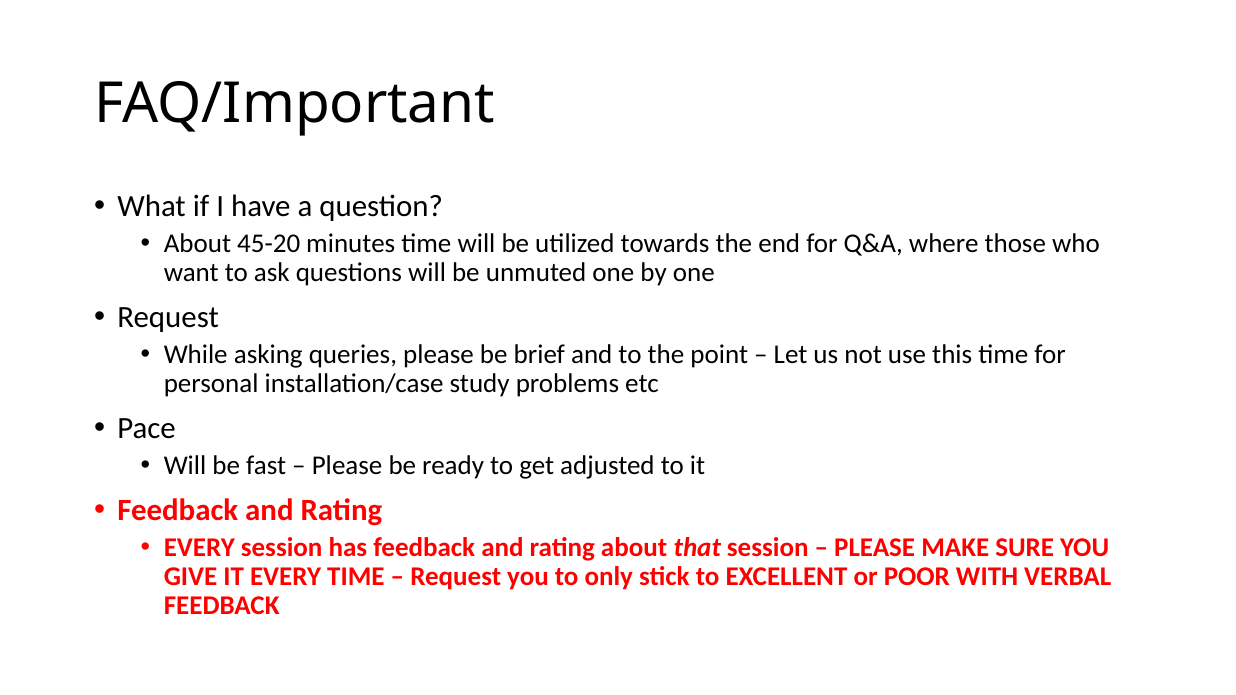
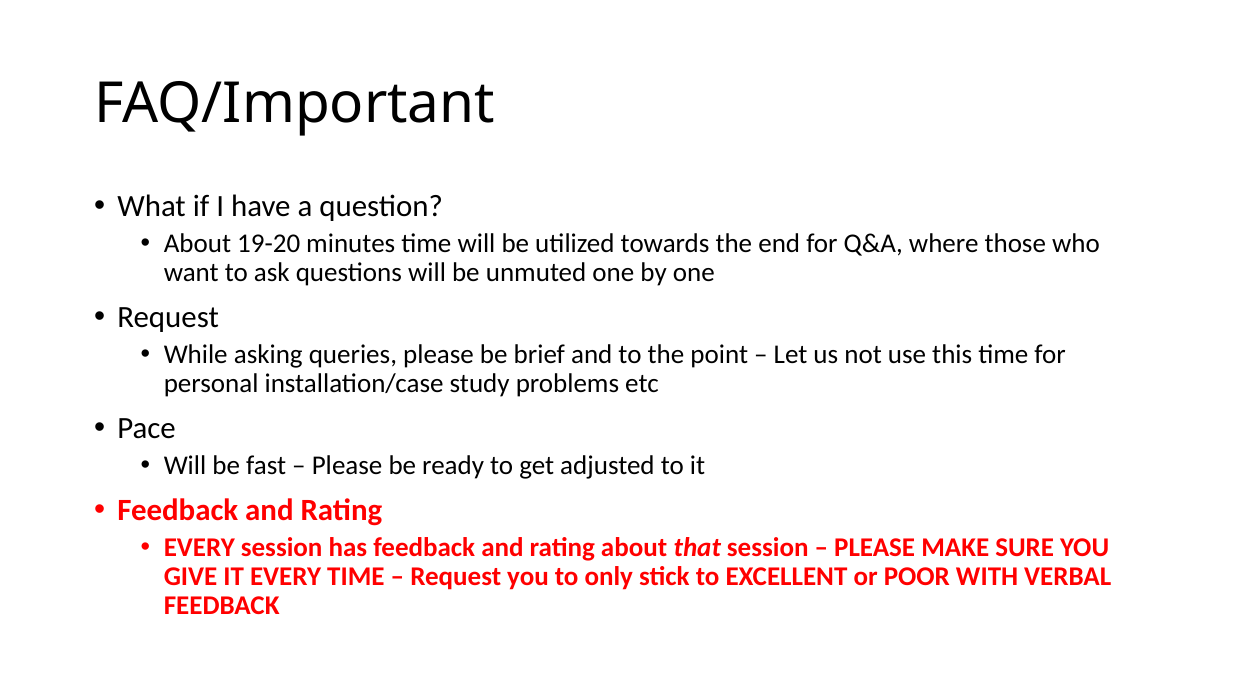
45-20: 45-20 -> 19-20
